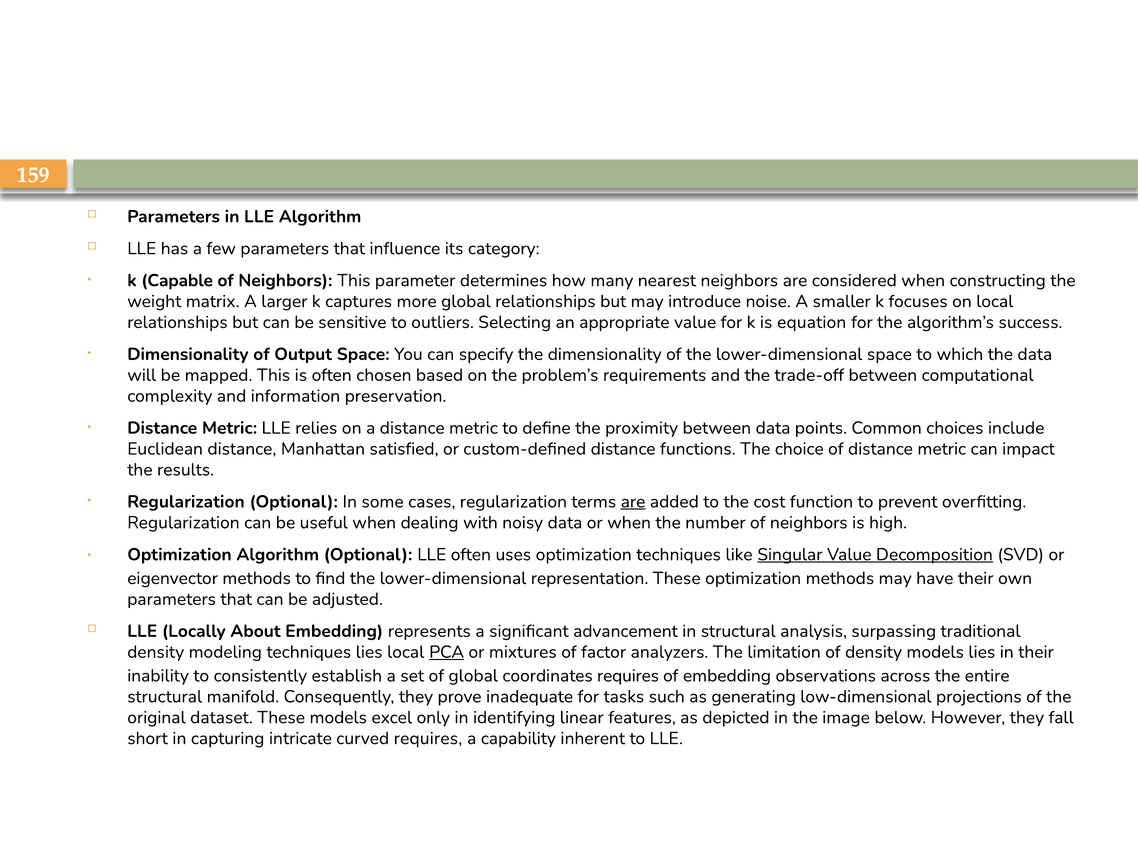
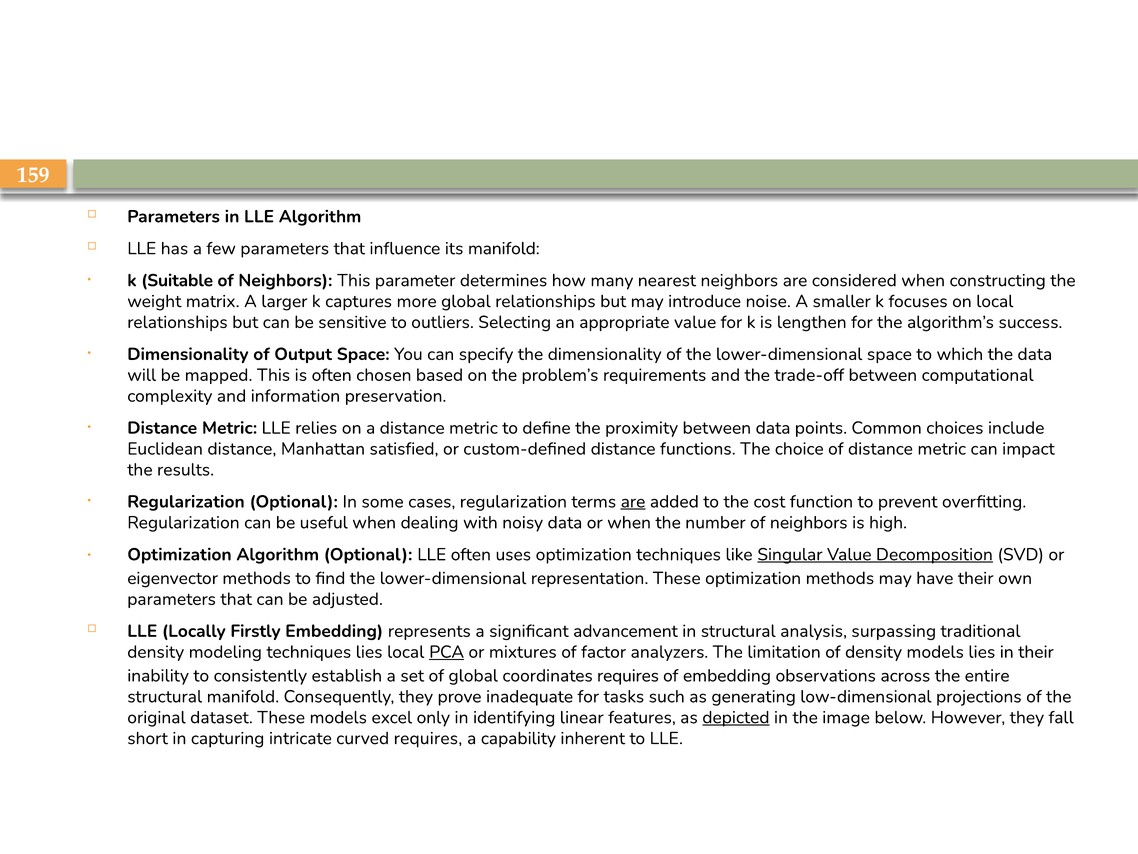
its category: category -> manifold
Capable: Capable -> Suitable
equation: equation -> lengthen
About: About -> Firstly
depicted underline: none -> present
